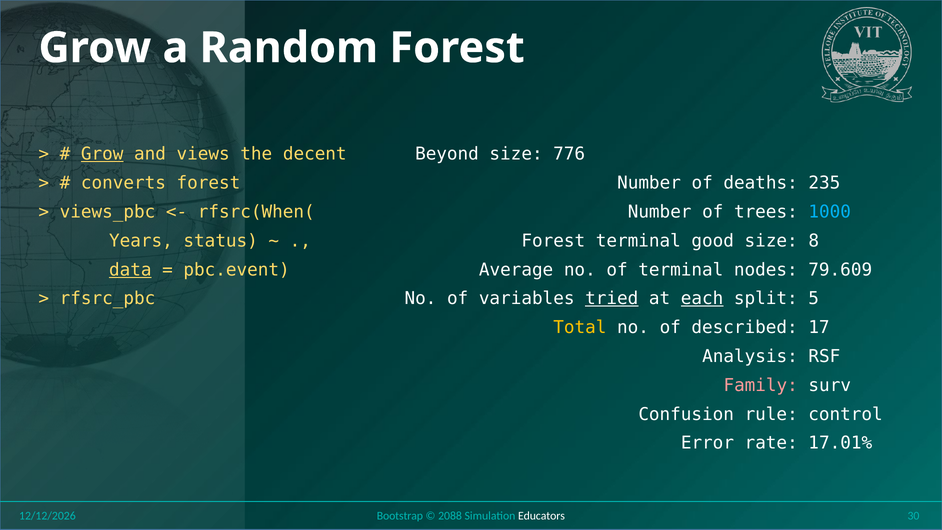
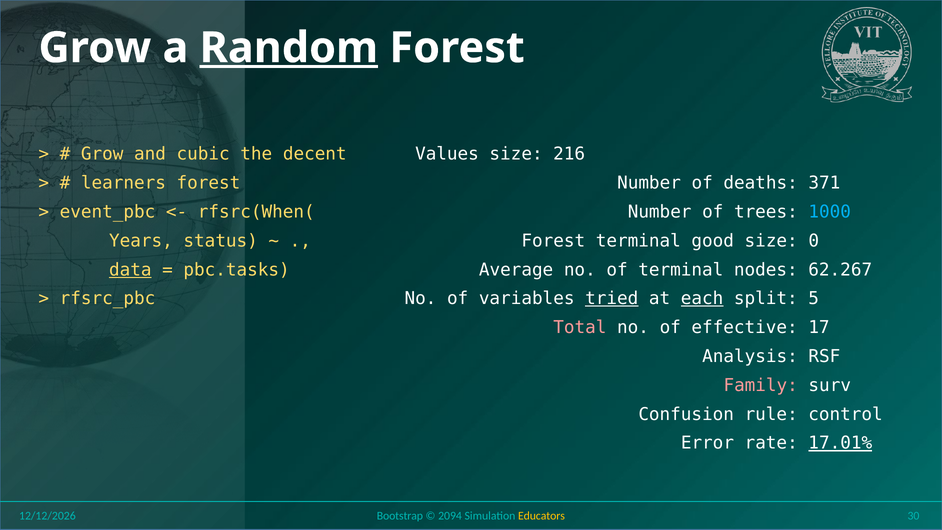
Random underline: none -> present
Grow at (102, 154) underline: present -> none
views: views -> cubic
Beyond: Beyond -> Values
776: 776 -> 216
converts: converts -> learners
235: 235 -> 371
views_pbc: views_pbc -> event_pbc
8: 8 -> 0
pbc.event: pbc.event -> pbc.tasks
79.609: 79.609 -> 62.267
Total colour: yellow -> pink
described: described -> effective
17.01% underline: none -> present
2088: 2088 -> 2094
Educators colour: white -> yellow
